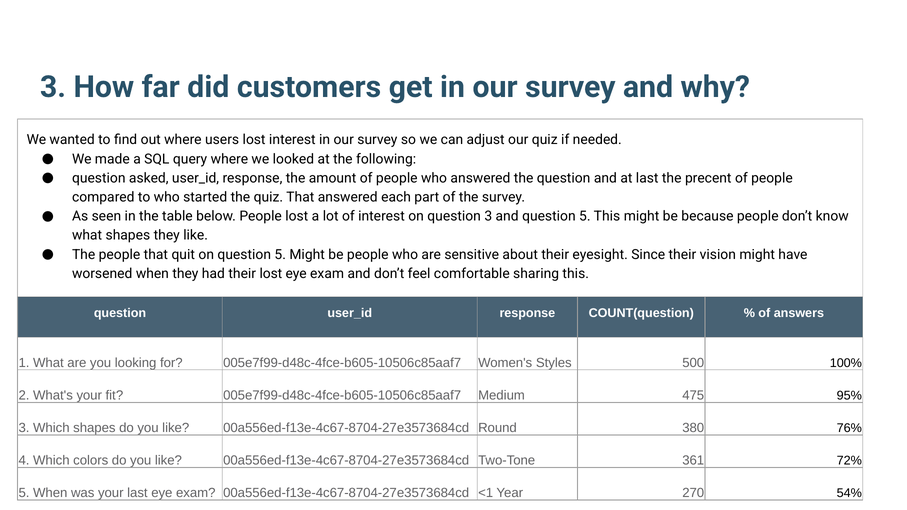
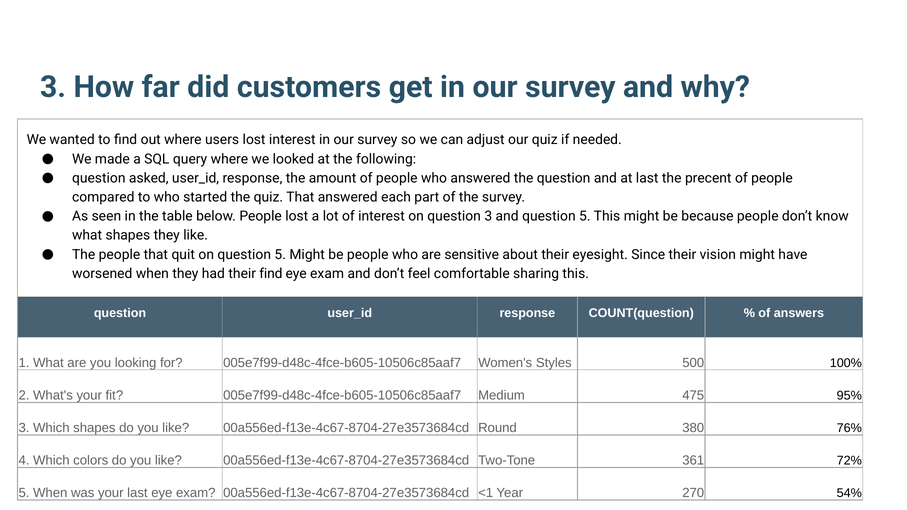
their lost: lost -> find
